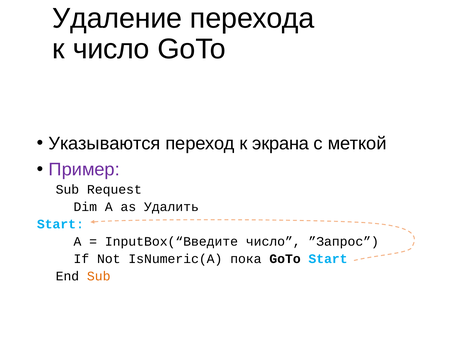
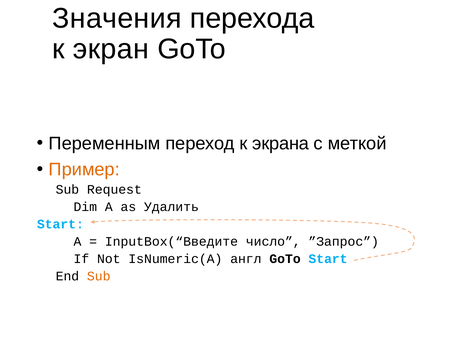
Удаление: Удаление -> Значения
к число: число -> экран
Указываются: Указываются -> Переменным
Пример colour: purple -> orange
пока: пока -> англ
